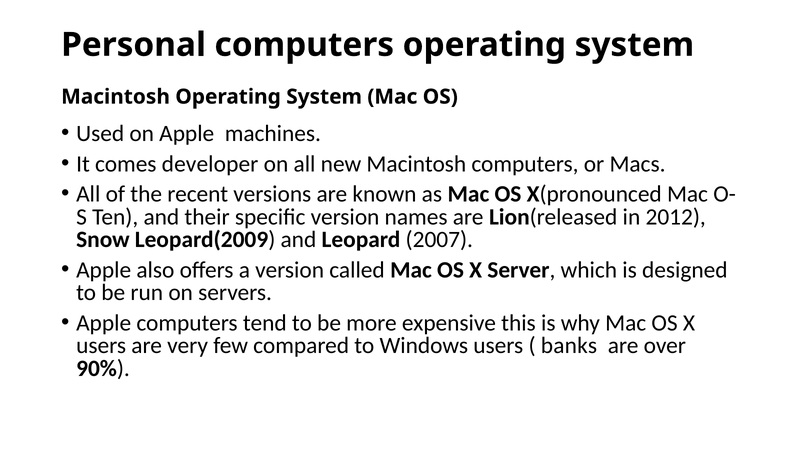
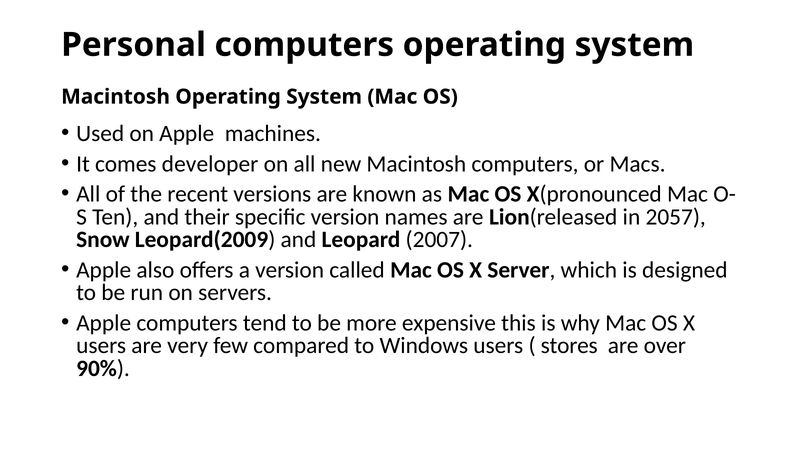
2012: 2012 -> 2057
banks: banks -> stores
